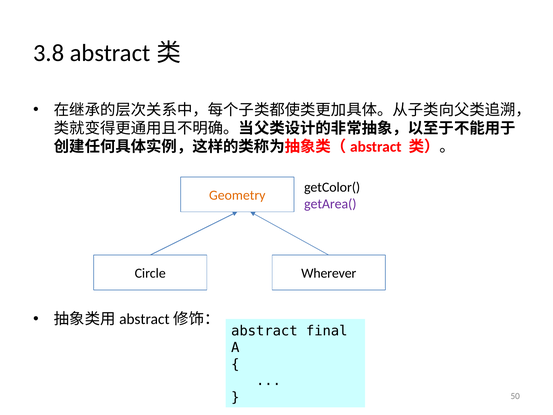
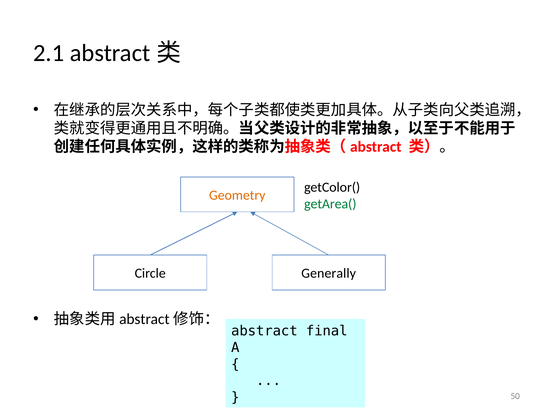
3.8: 3.8 -> 2.1
getArea( colour: purple -> green
Wherever: Wherever -> Generally
